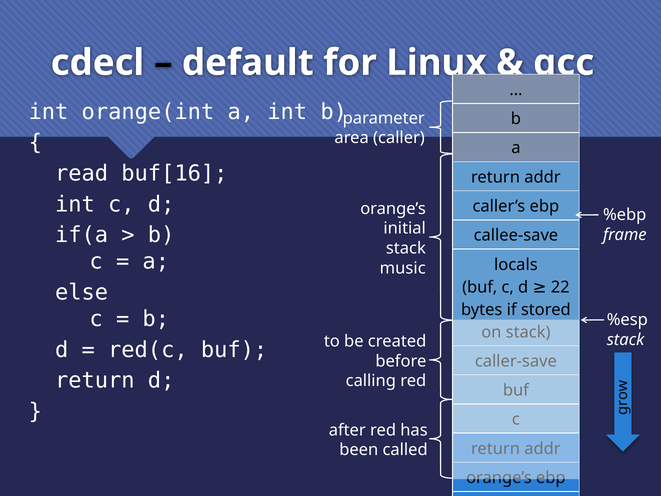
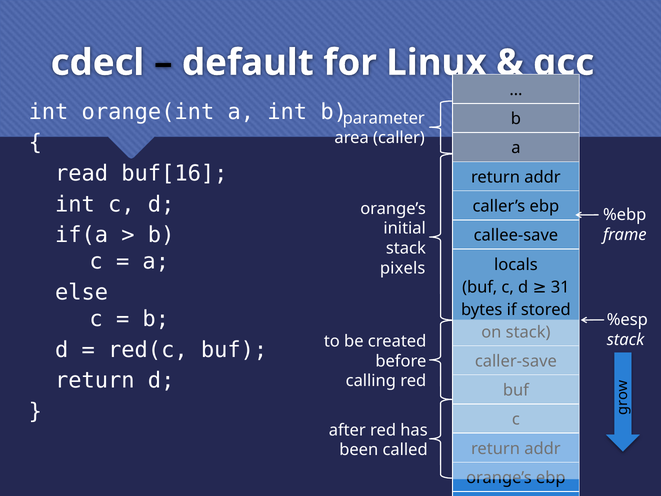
music: music -> pixels
22: 22 -> 31
